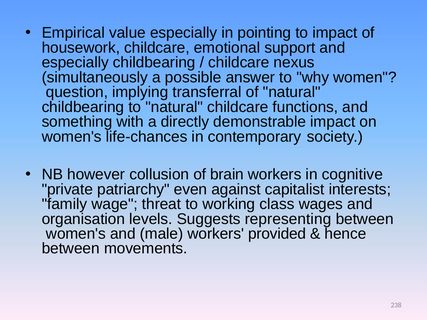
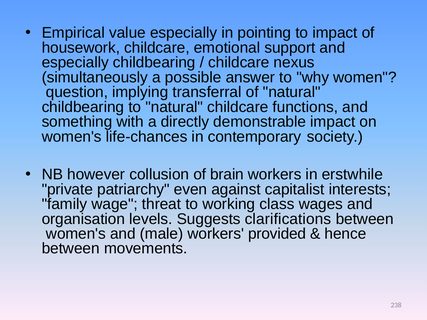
cognitive: cognitive -> erstwhile
representing: representing -> clarifications
